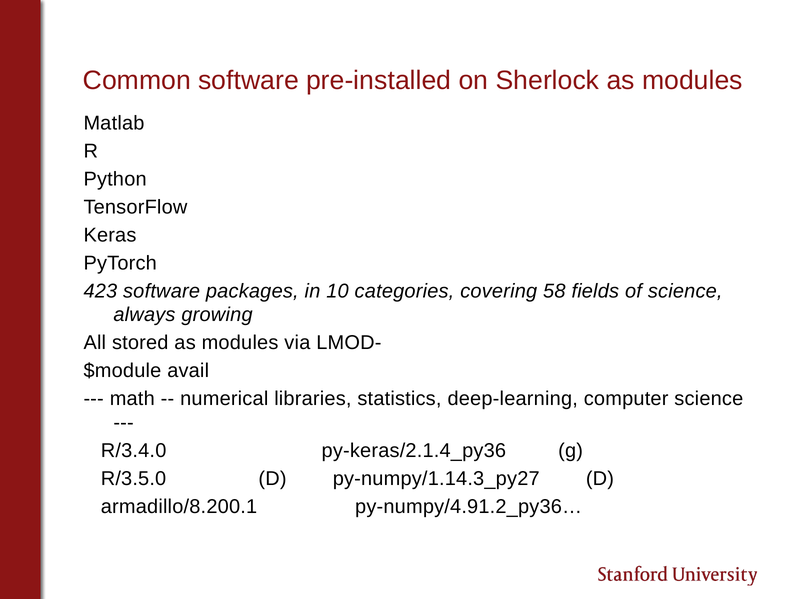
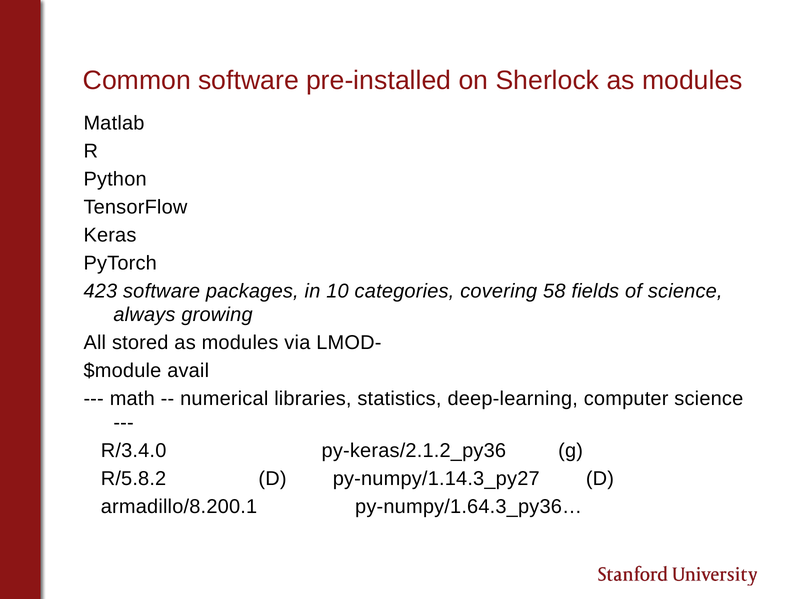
py-keras/2.1.4_py36: py-keras/2.1.4_py36 -> py-keras/2.1.2_py36
R/3.5.0: R/3.5.0 -> R/5.8.2
py-numpy/4.91.2_py36…: py-numpy/4.91.2_py36… -> py-numpy/1.64.3_py36…
